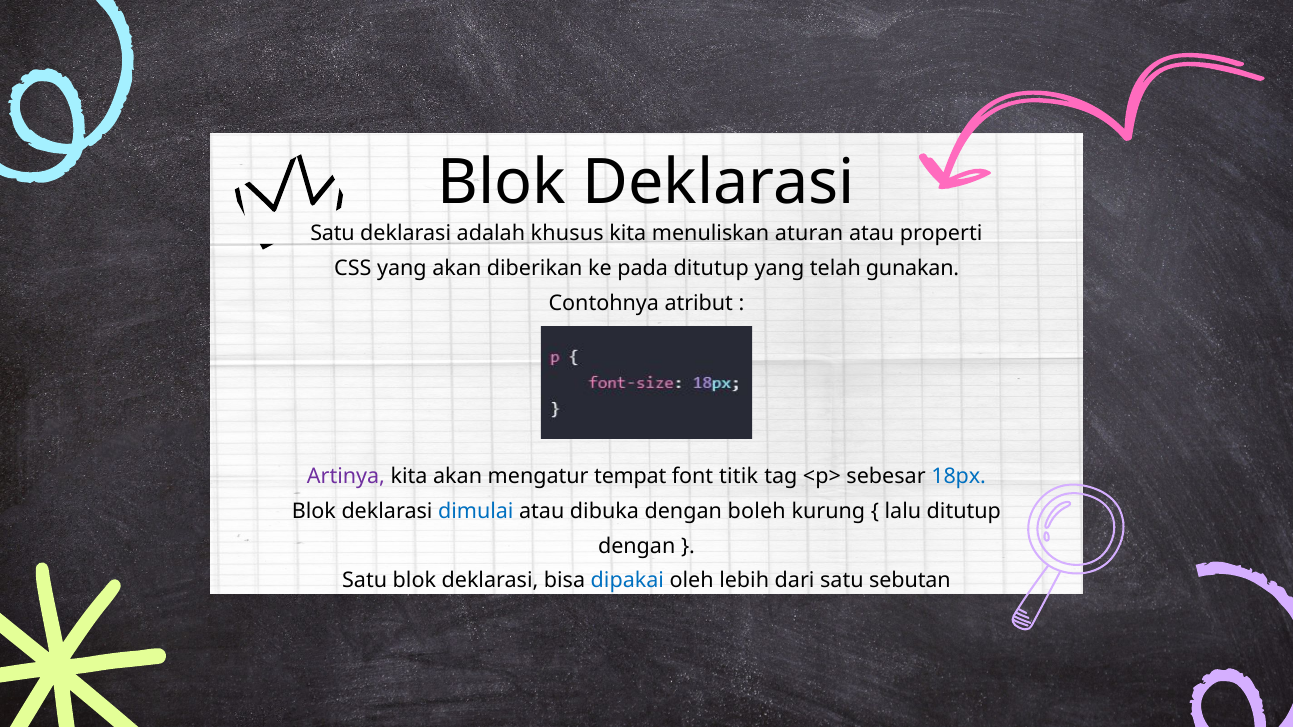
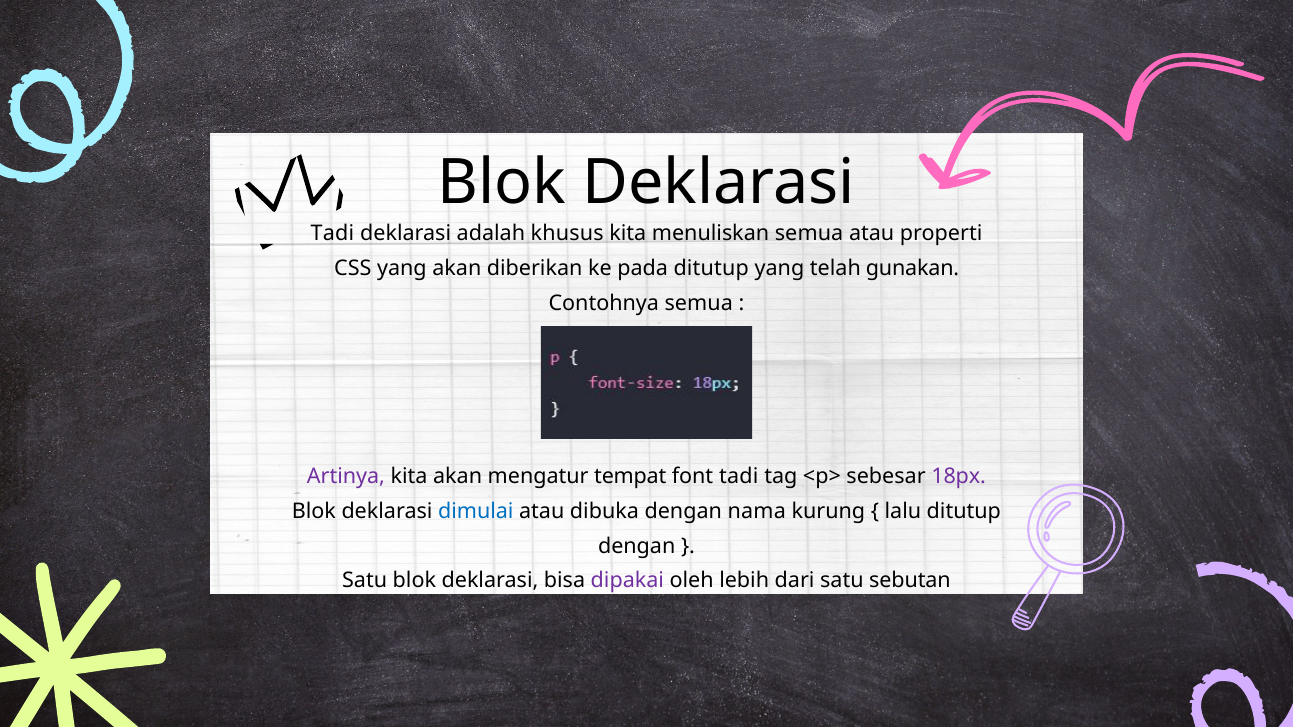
Satu at (333, 234): Satu -> Tadi
menuliskan aturan: aturan -> semua
Contohnya atribut: atribut -> semua
font titik: titik -> tadi
18px colour: blue -> purple
boleh: boleh -> nama
dipakai colour: blue -> purple
